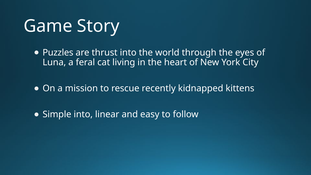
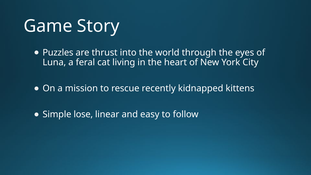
Simple into: into -> lose
